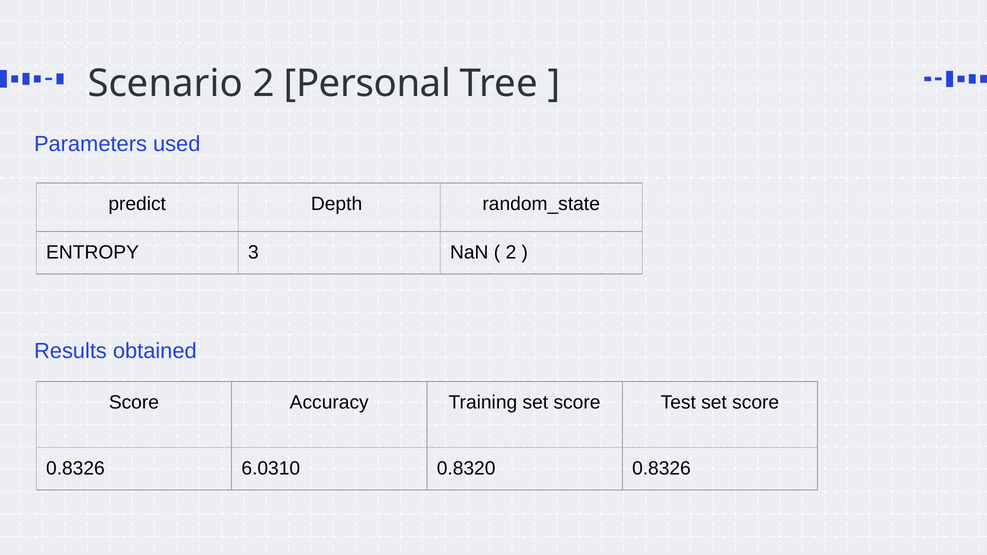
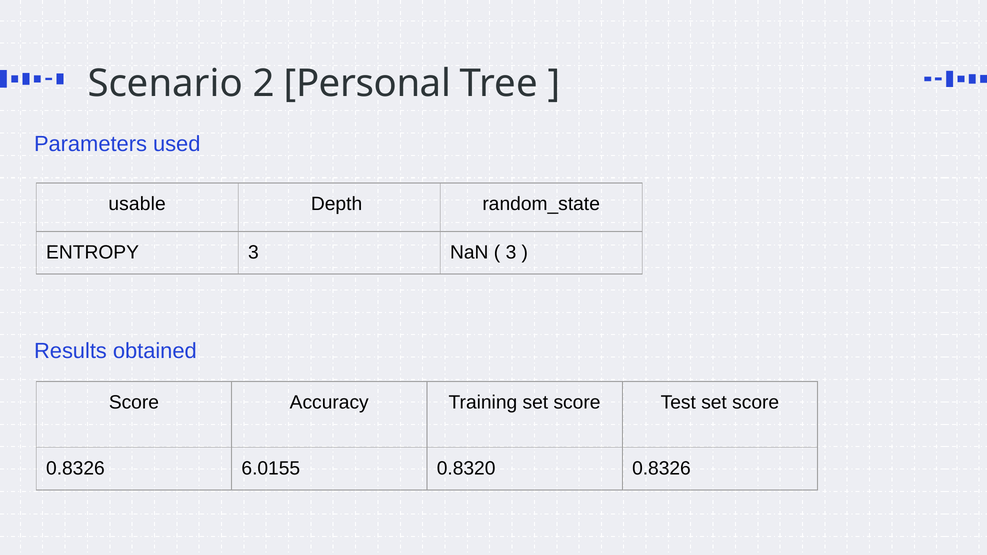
predict: predict -> usable
2 at (511, 252): 2 -> 3
6.0310: 6.0310 -> 6.0155
